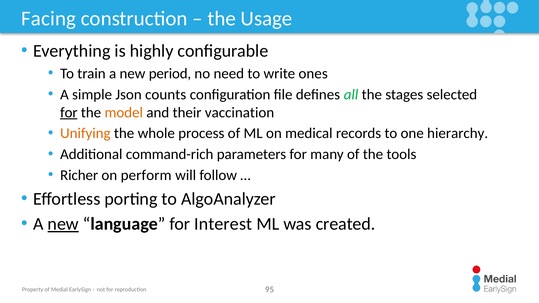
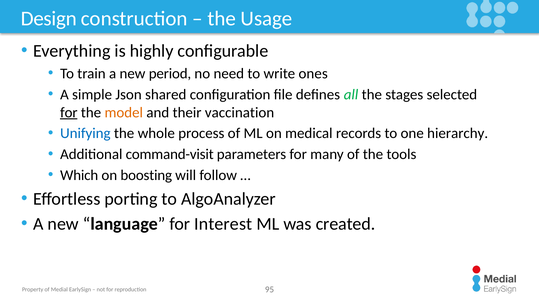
Facing: Facing -> Design
counts: counts -> shared
Unifying colour: orange -> blue
command-rich: command-rich -> command-visit
Richer: Richer -> Which
perform: perform -> boosting
new at (63, 224) underline: present -> none
